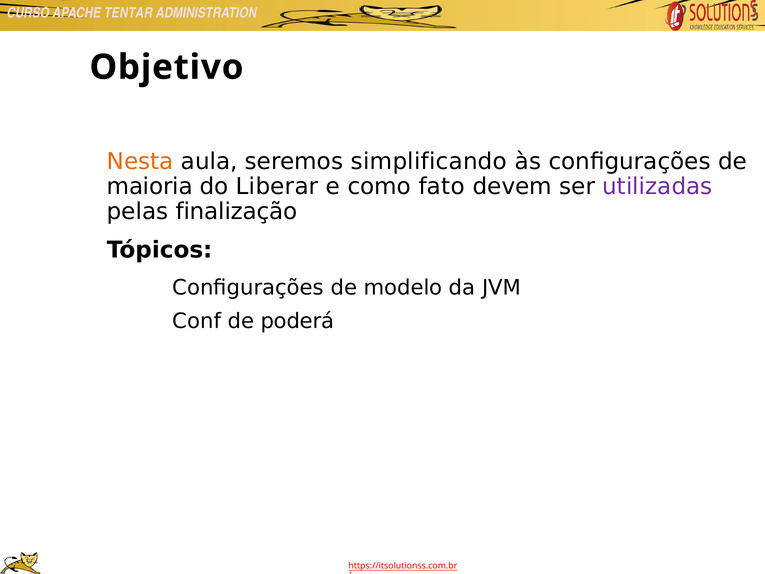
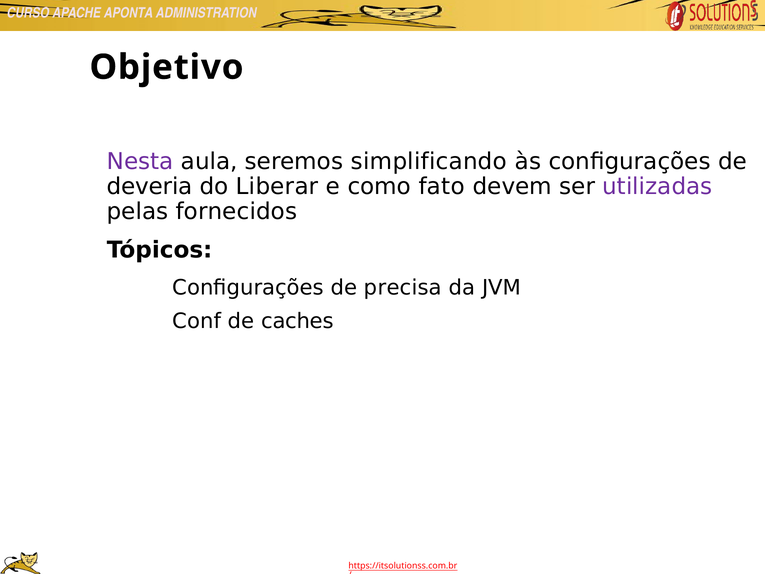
TENTAR: TENTAR -> APONTA
Nesta colour: orange -> purple
maioria: maioria -> deveria
finalização: finalização -> fornecidos
modelo: modelo -> precisa
poderá: poderá -> caches
